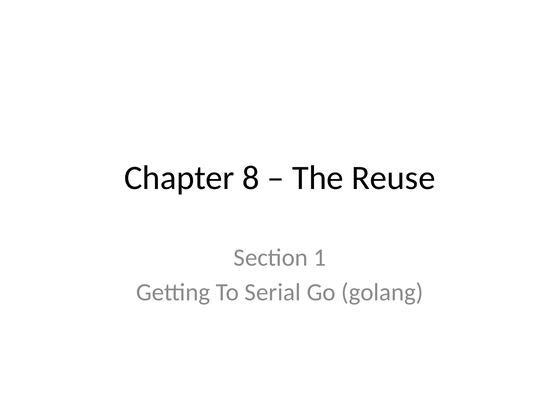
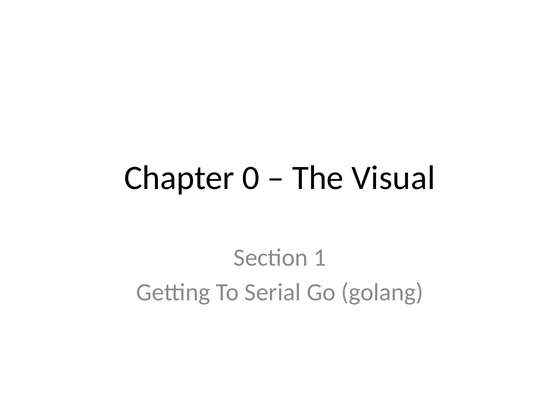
8: 8 -> 0
Reuse: Reuse -> Visual
